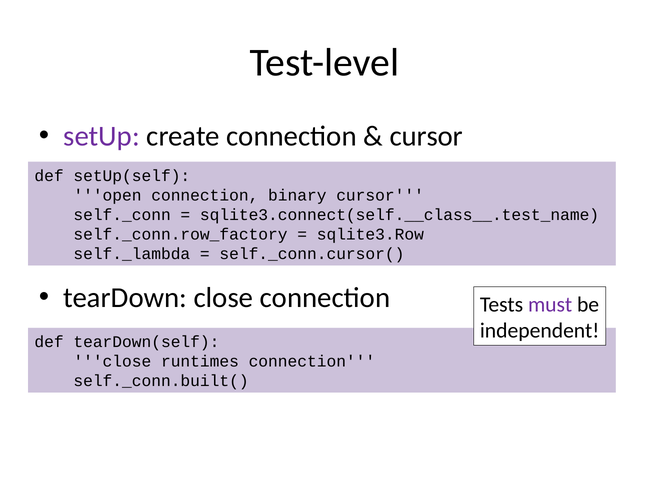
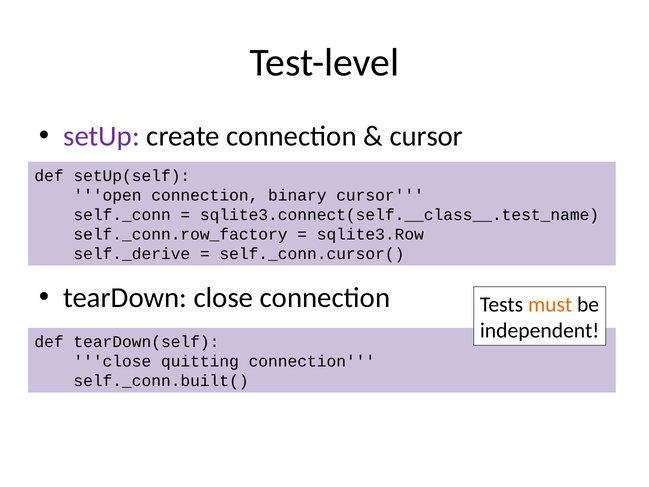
self._lambda: self._lambda -> self._derive
must colour: purple -> orange
runtimes: runtimes -> quitting
